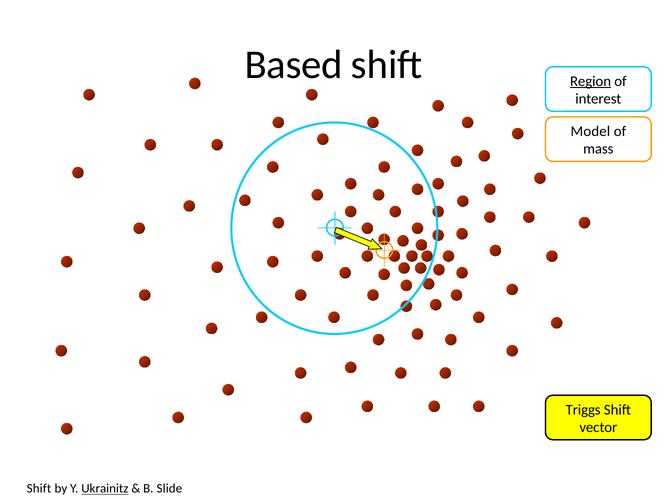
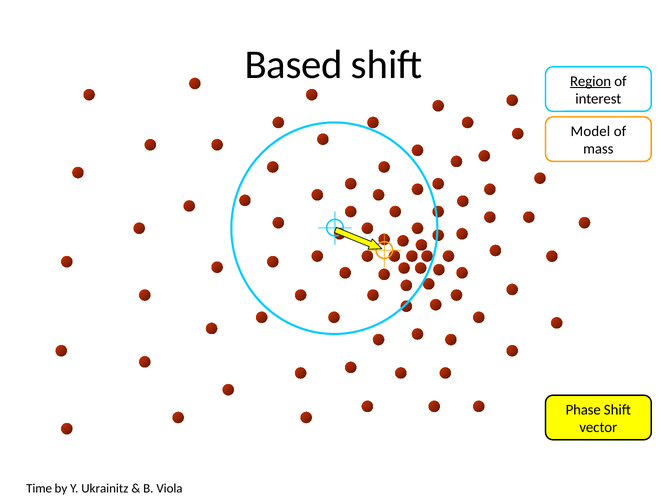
Triggs: Triggs -> Phase
Shift at (39, 489): Shift -> Time
Ukrainitz underline: present -> none
Slide: Slide -> Viola
